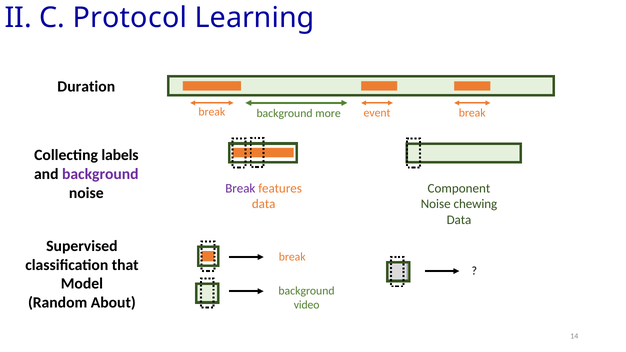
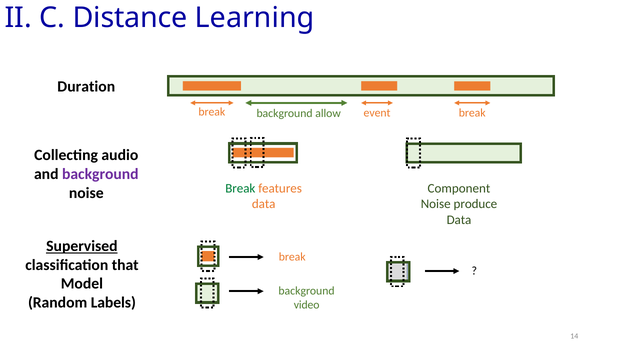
Protocol: Protocol -> Distance
more: more -> allow
labels: labels -> audio
Break at (240, 188) colour: purple -> green
chewing: chewing -> produce
Supervised underline: none -> present
About: About -> Labels
